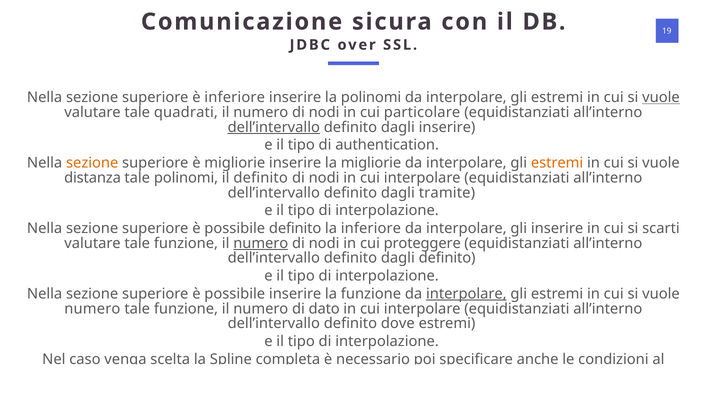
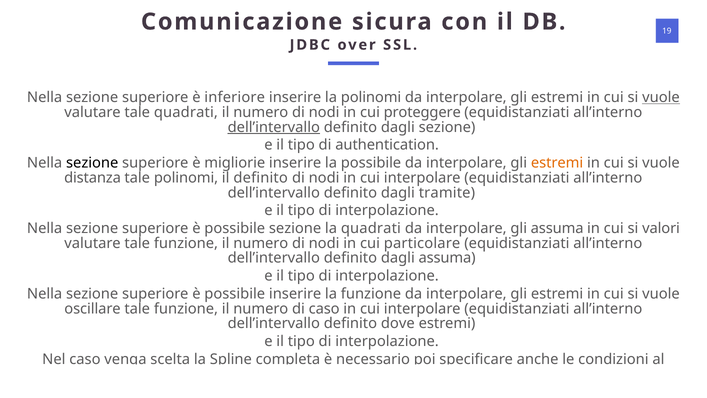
particolare: particolare -> proteggere
dagli inserire: inserire -> sezione
sezione at (92, 163) colour: orange -> black
la migliorie: migliorie -> possibile
possibile definito: definito -> sezione
la inferiore: inferiore -> quadrati
gli inserire: inserire -> assuma
scarti: scarti -> valori
numero at (261, 243) underline: present -> none
proteggere: proteggere -> particolare
dagli definito: definito -> assuma
interpolare at (466, 294) underline: present -> none
numero at (92, 308): numero -> oscillare
di dato: dato -> caso
